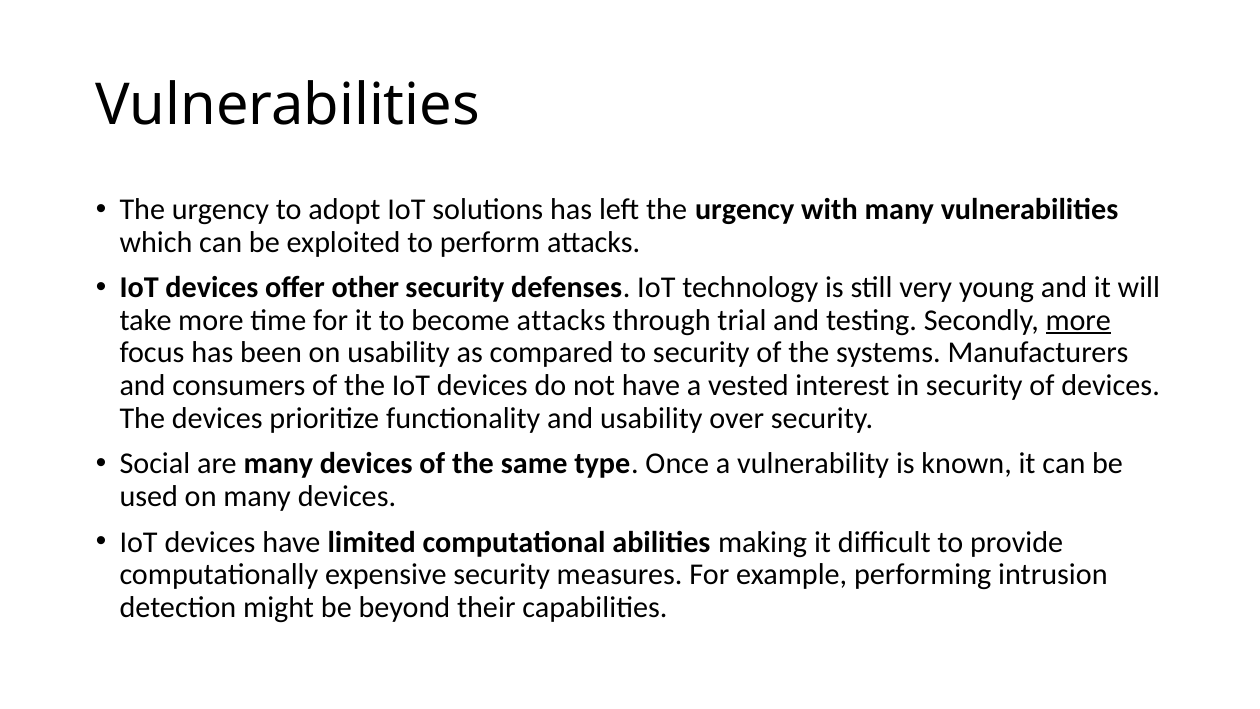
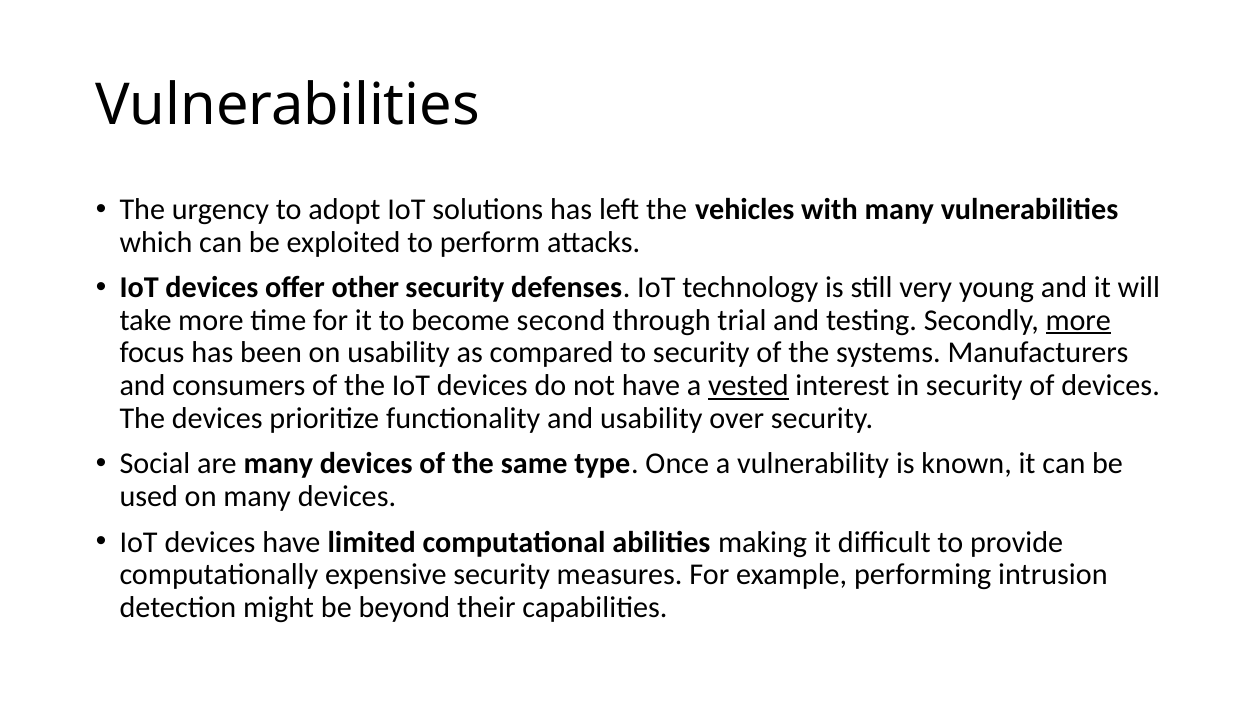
left the urgency: urgency -> vehicles
become attacks: attacks -> second
vested underline: none -> present
